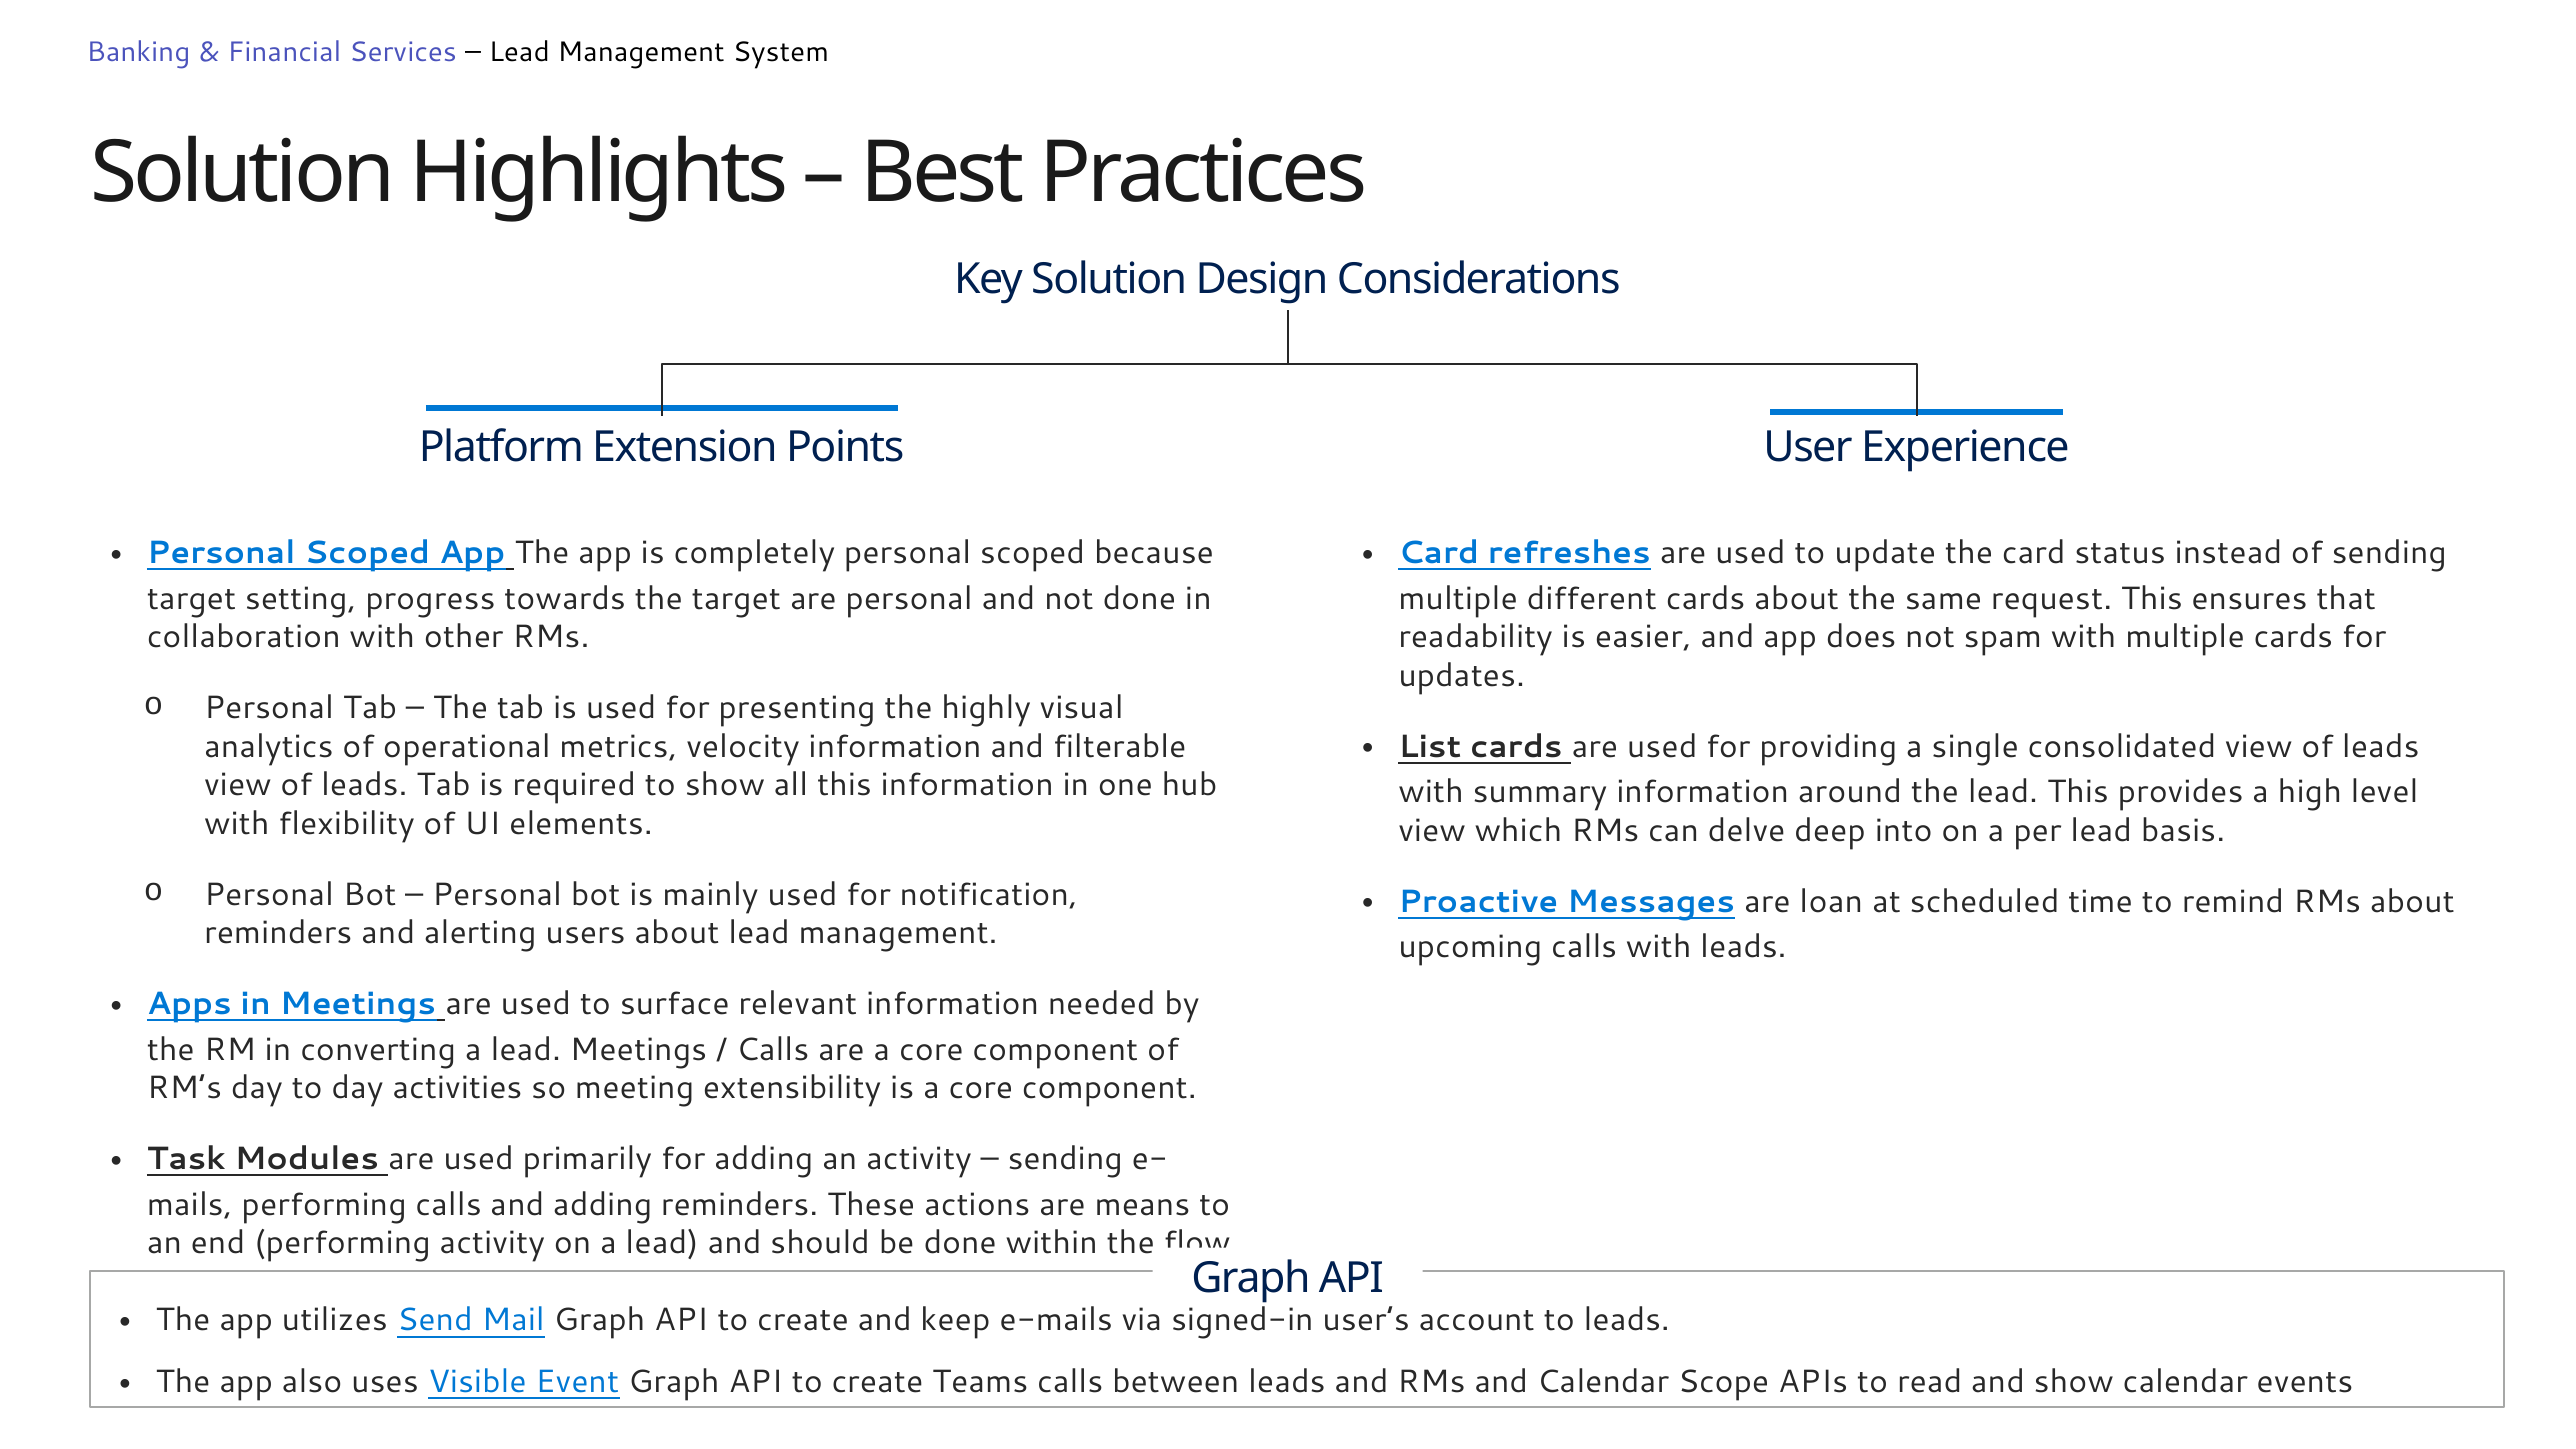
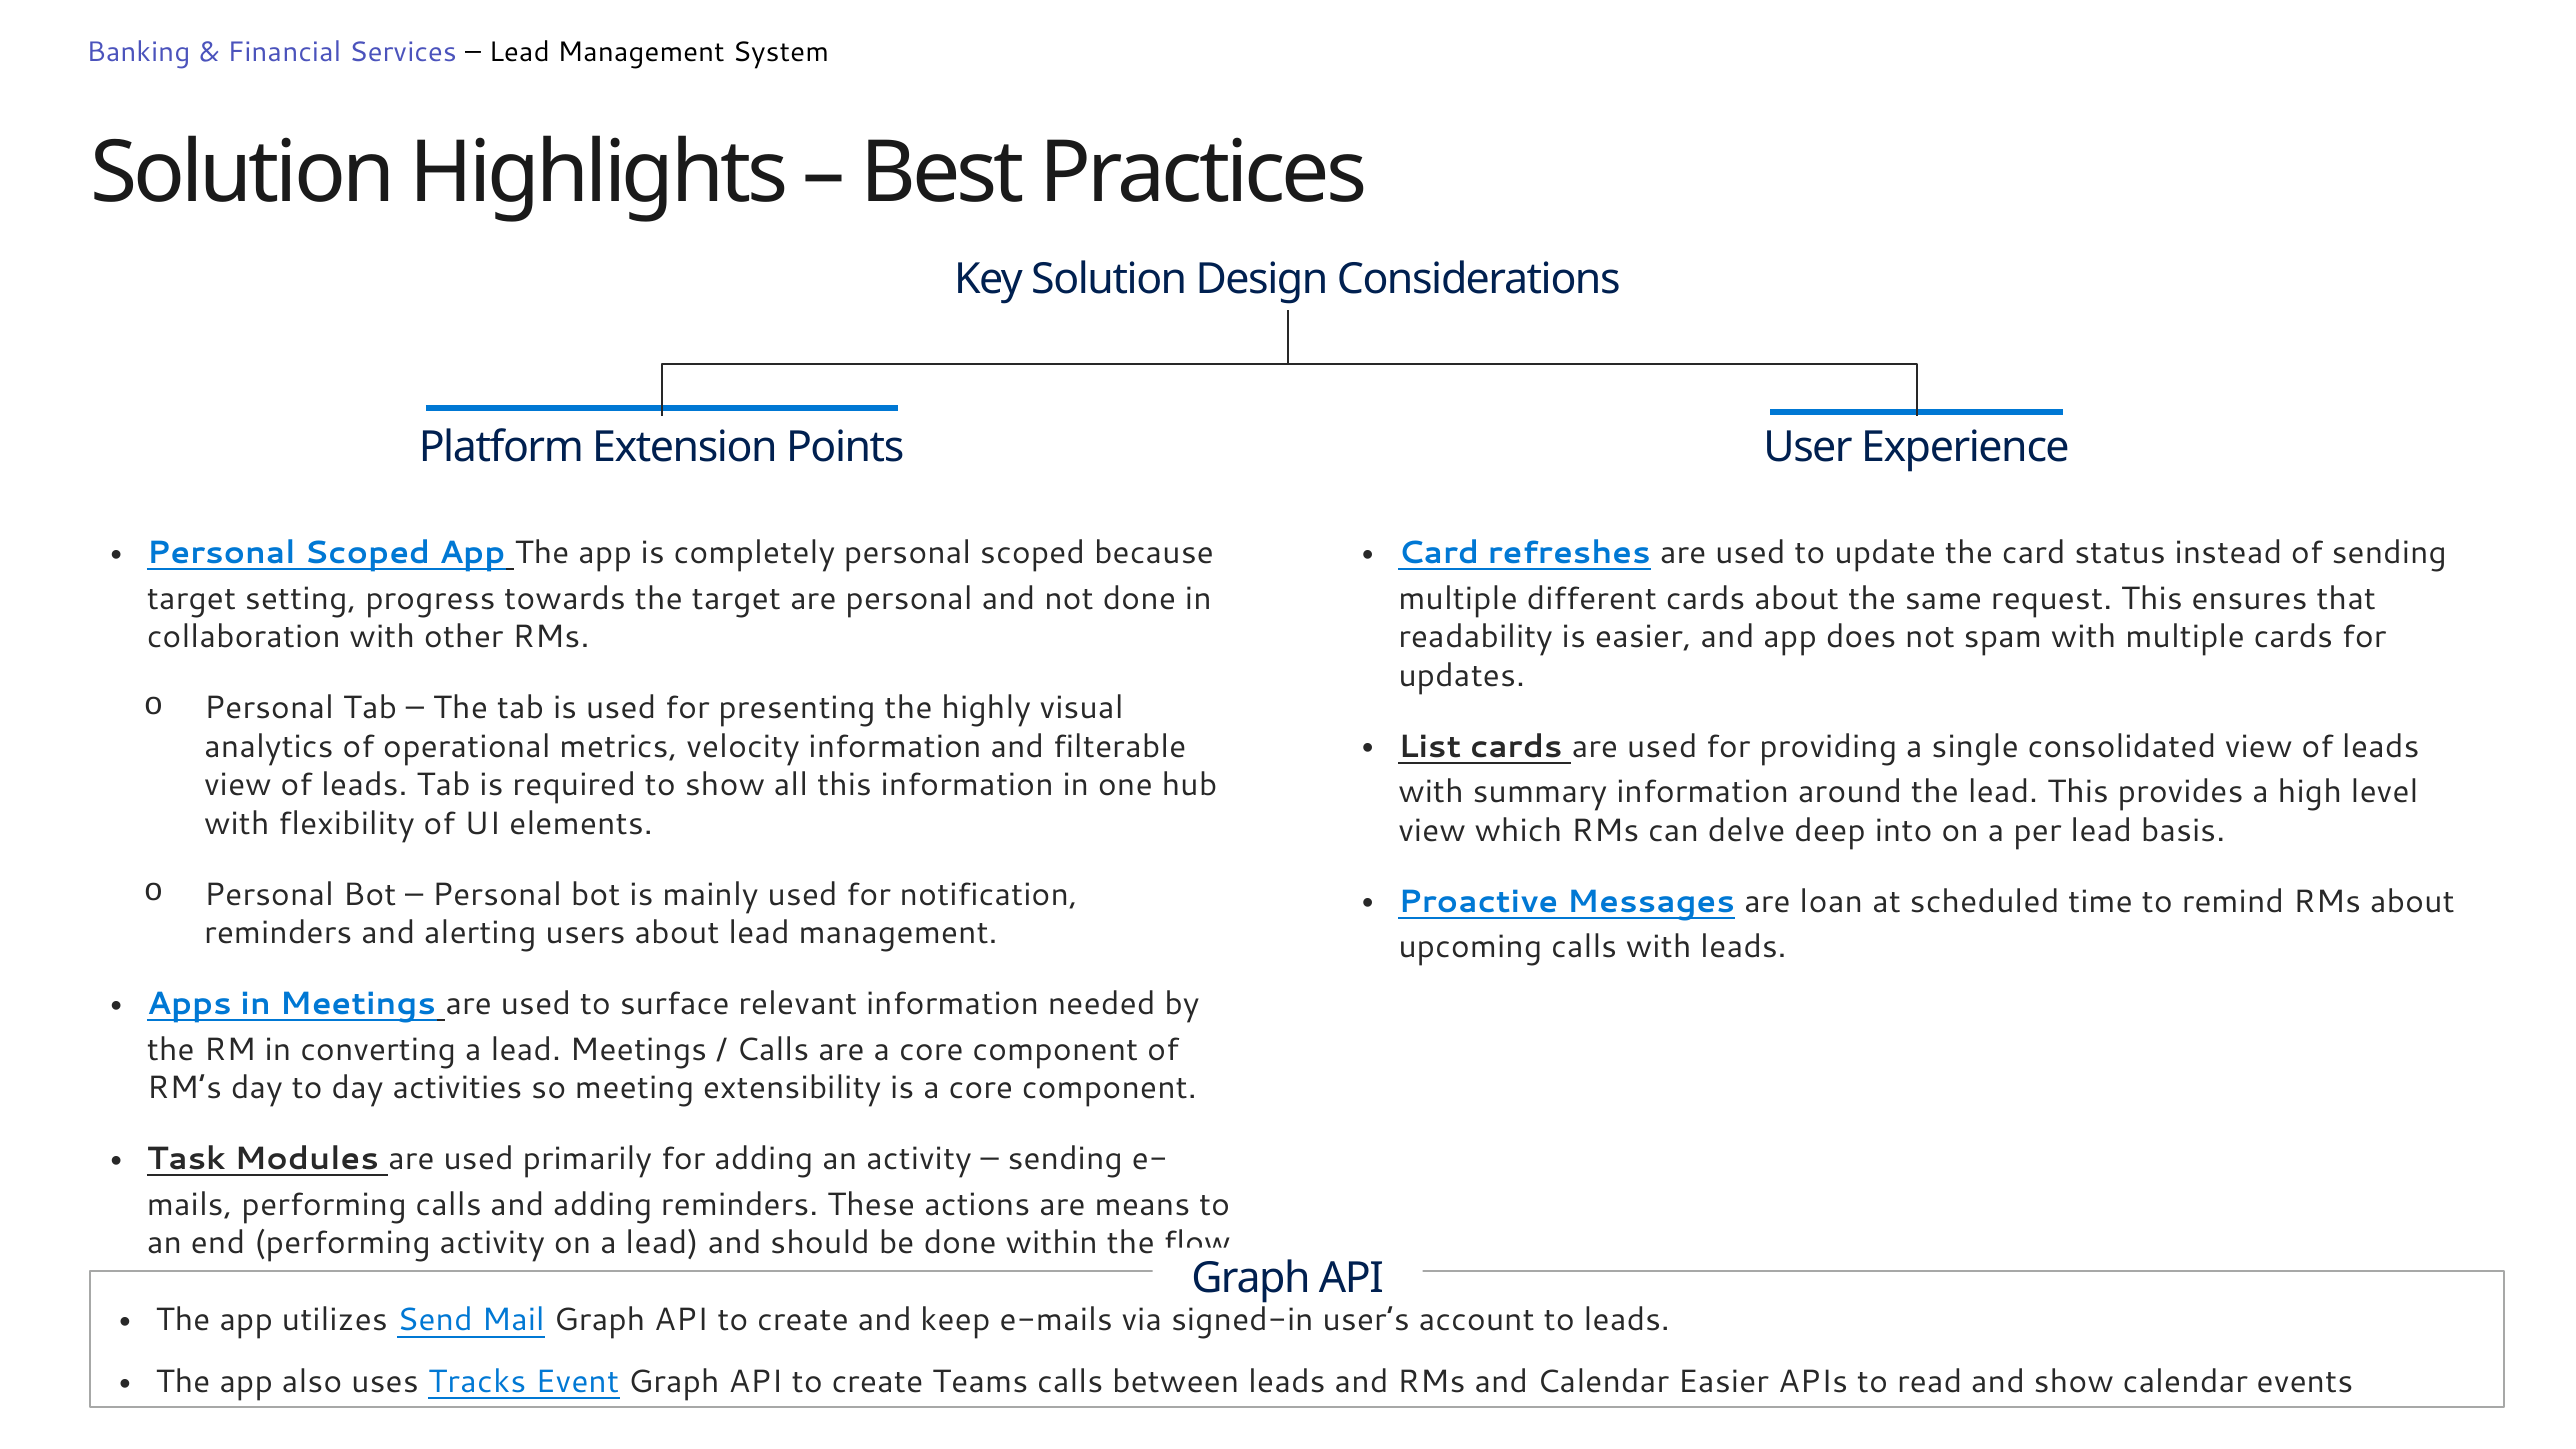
Visible: Visible -> Tracks
Calendar Scope: Scope -> Easier
